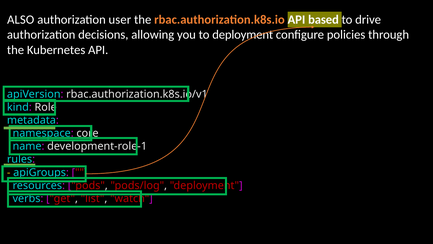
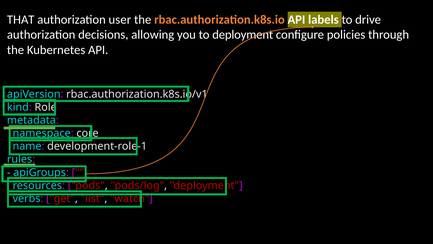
ALSO: ALSO -> THAT
based: based -> labels
